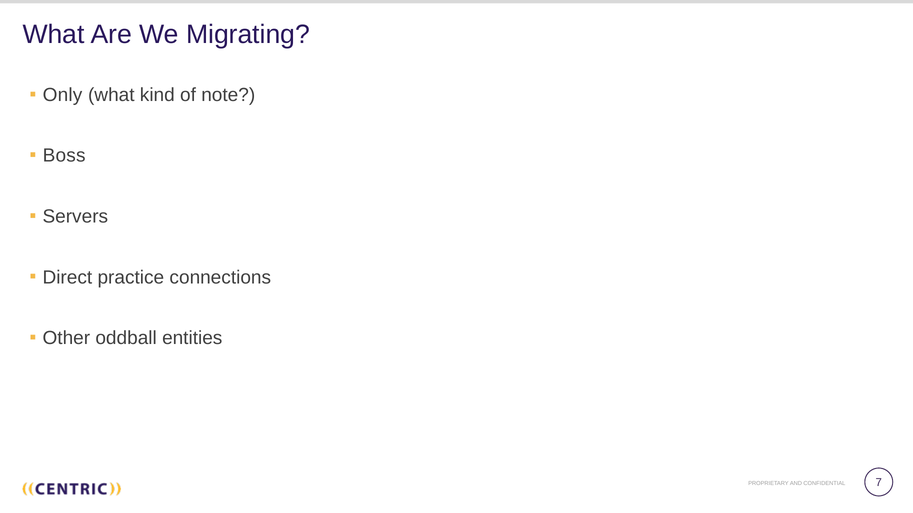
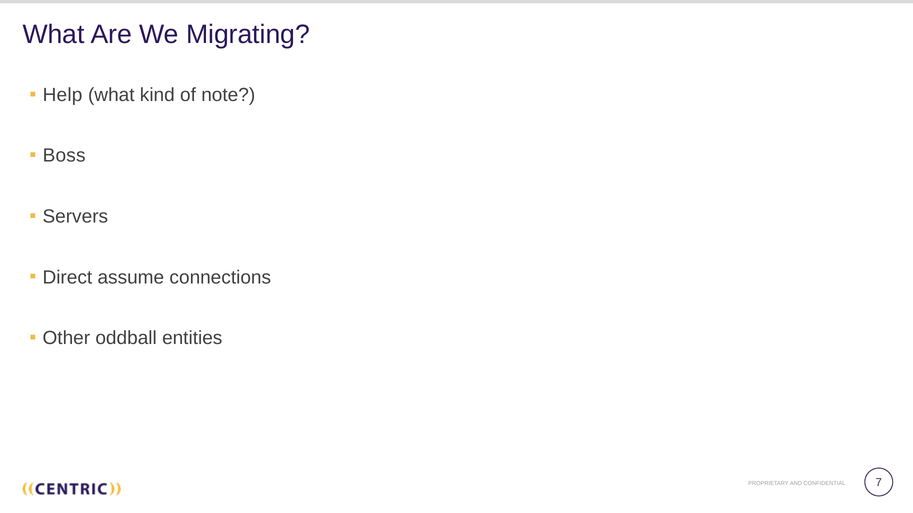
Only: Only -> Help
practice: practice -> assume
